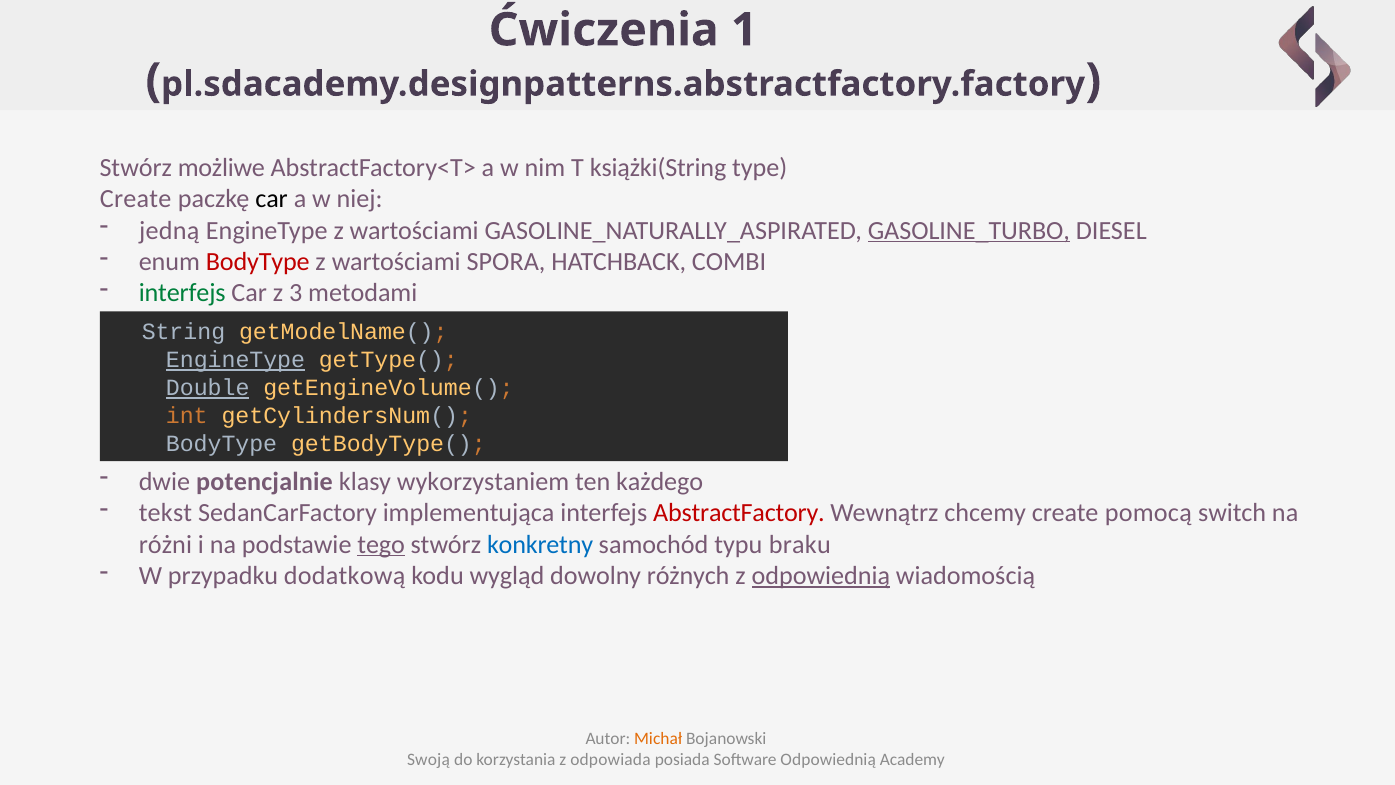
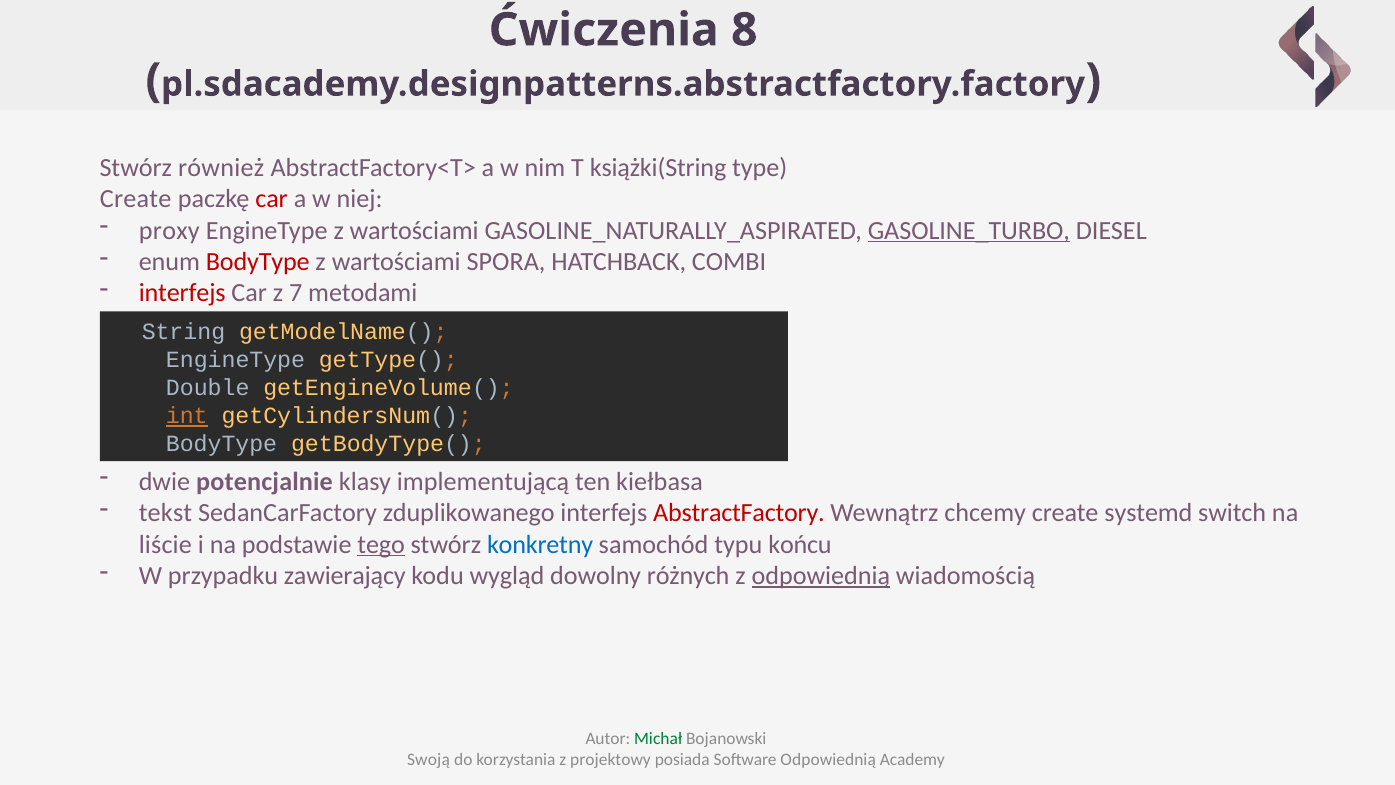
1: 1 -> 8
możliwe: możliwe -> również
car at (272, 199) colour: black -> red
jedną: jedną -> proxy
interfejs at (182, 293) colour: green -> red
3: 3 -> 7
EngineType at (236, 360) underline: present -> none
Double underline: present -> none
int underline: none -> present
wykorzystaniem: wykorzystaniem -> implementującą
każdego: każdego -> kiełbasa
implementująca: implementująca -> zduplikowanego
pomocą: pomocą -> systemd
różni: różni -> liście
braku: braku -> końcu
dodatkową: dodatkową -> zawierający
Michał colour: orange -> green
odpowiada: odpowiada -> projektowy
